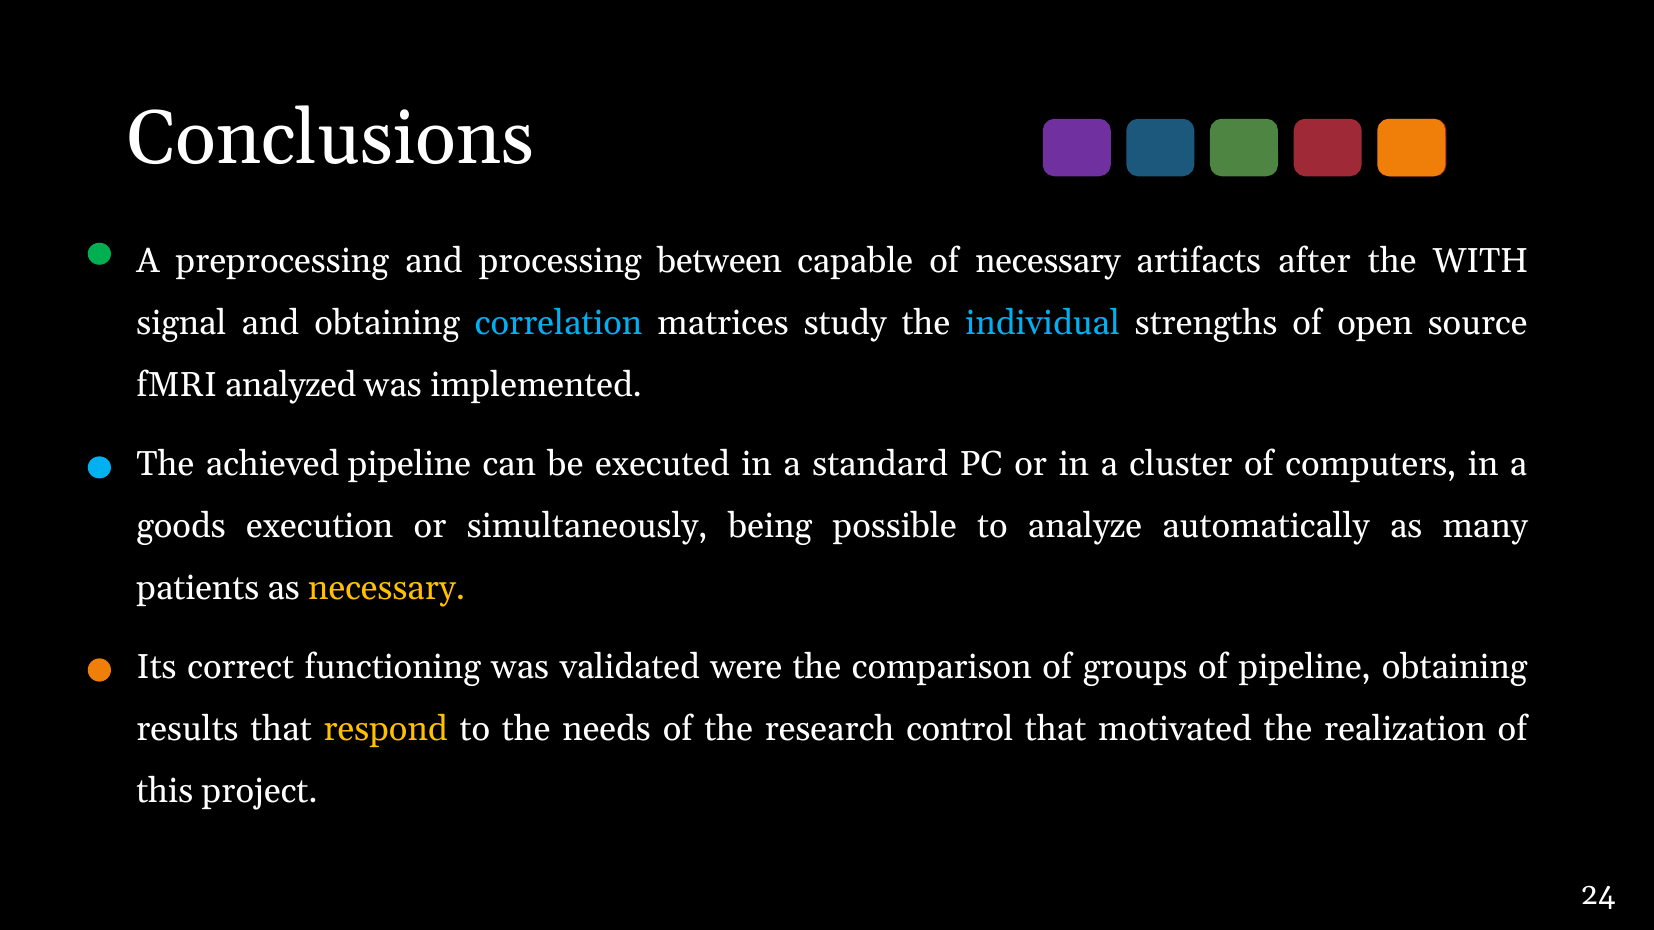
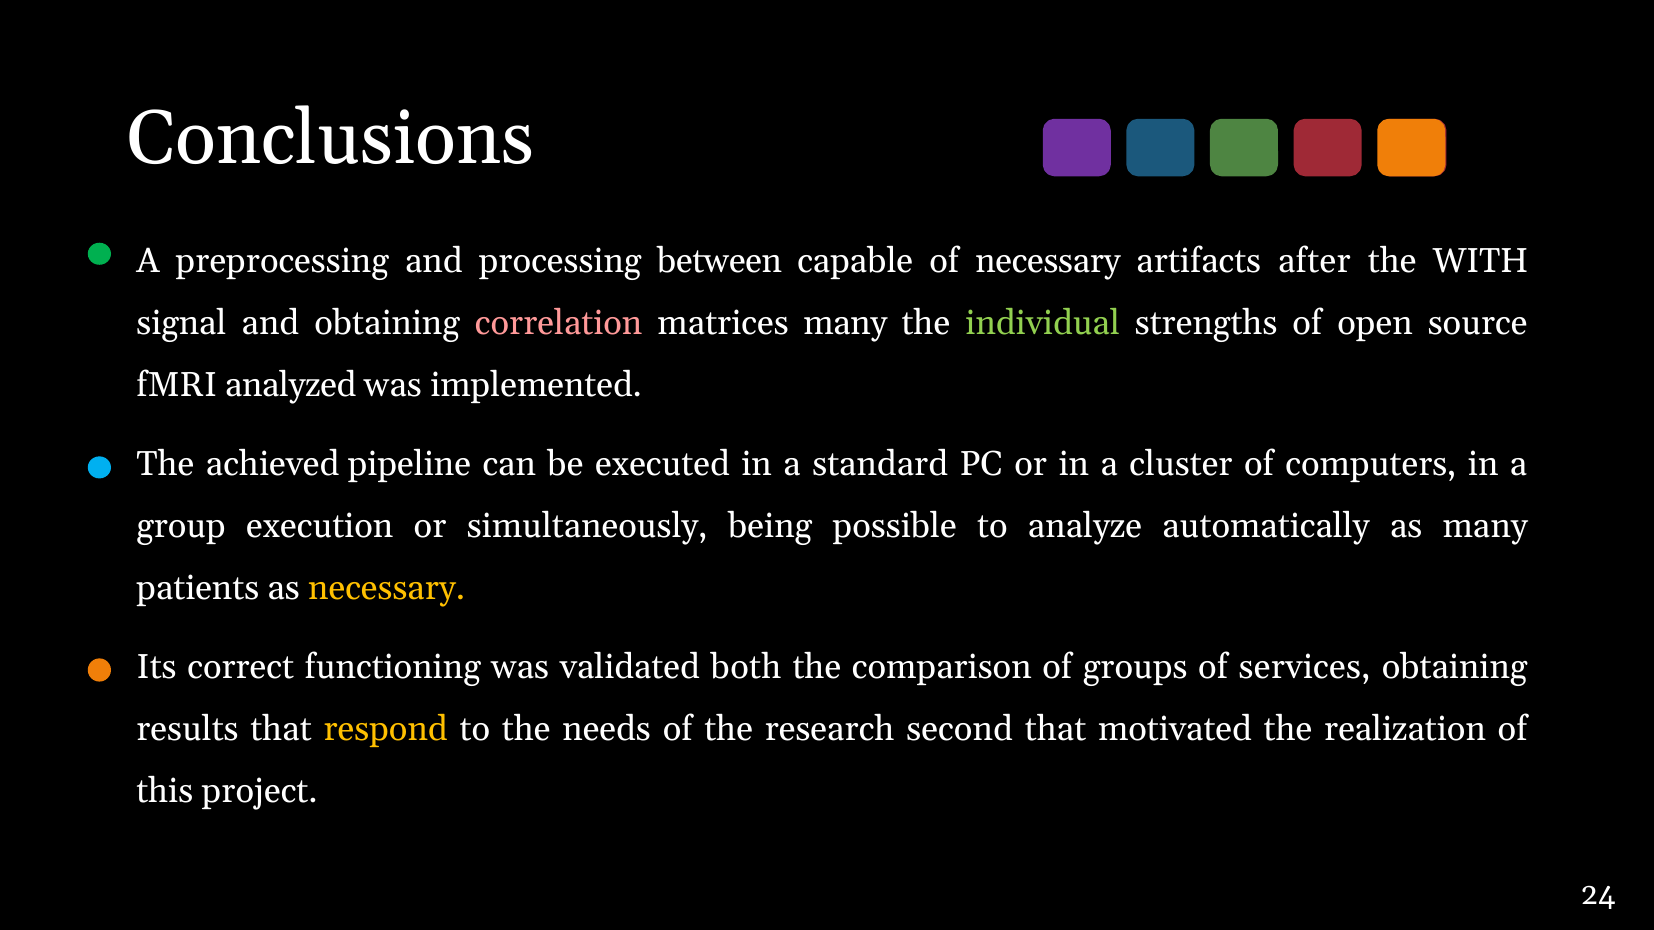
correlation colour: light blue -> pink
matrices study: study -> many
individual colour: light blue -> light green
goods: goods -> group
were: were -> both
of pipeline: pipeline -> services
control: control -> second
